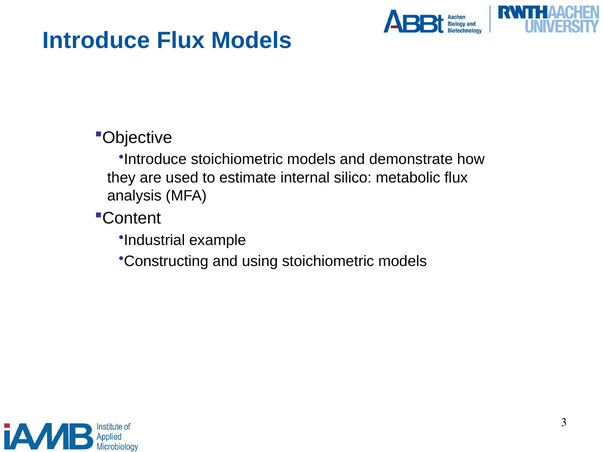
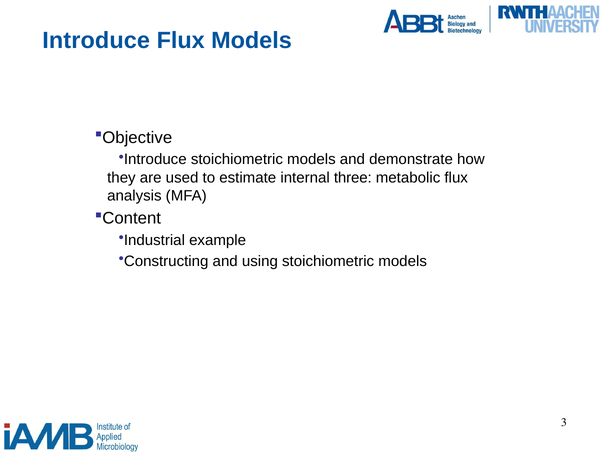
silico: silico -> three
